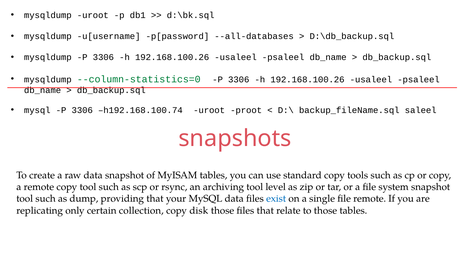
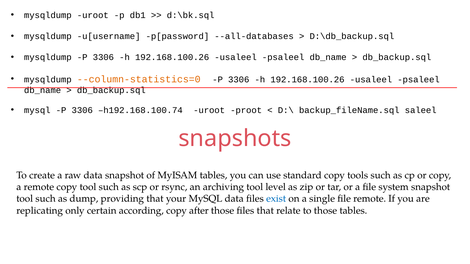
--column-statistics=0 colour: green -> orange
collection: collection -> according
disk: disk -> after
